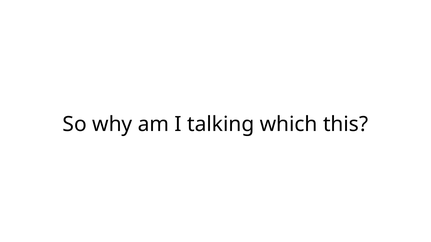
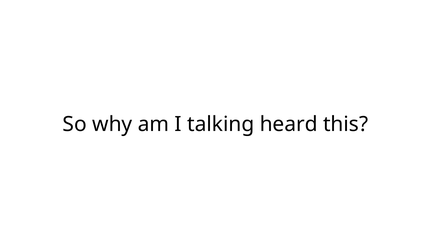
which: which -> heard
